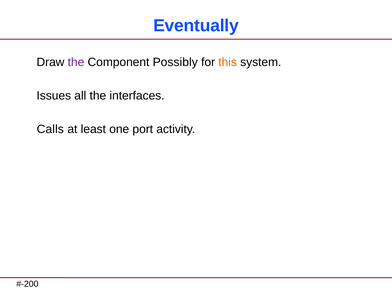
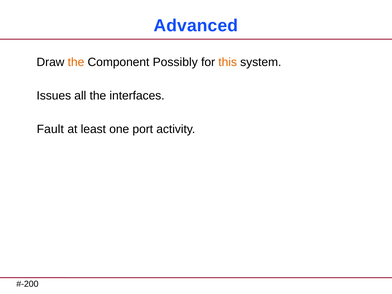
Eventually: Eventually -> Advanced
the at (76, 62) colour: purple -> orange
Calls: Calls -> Fault
